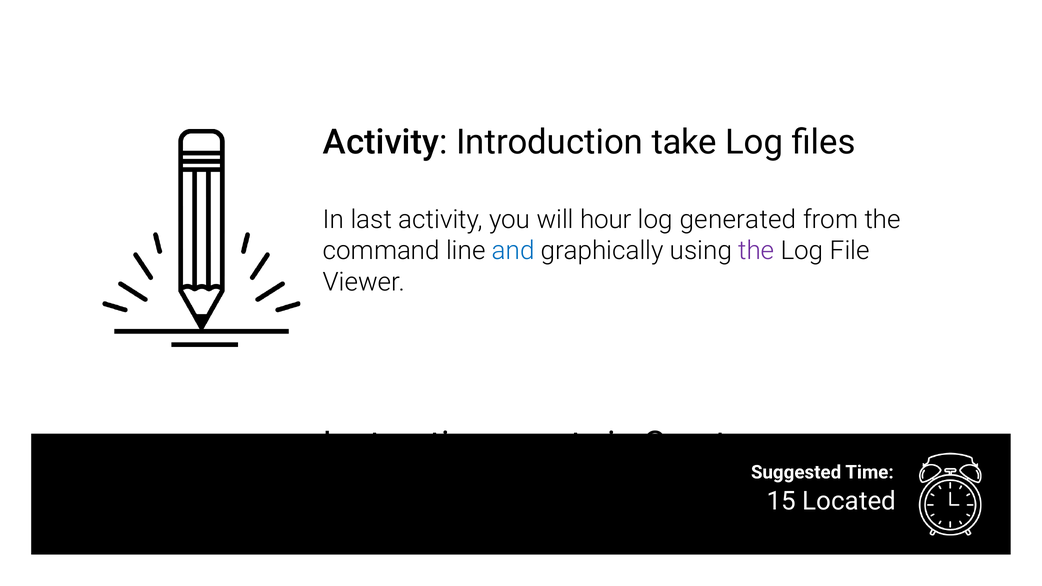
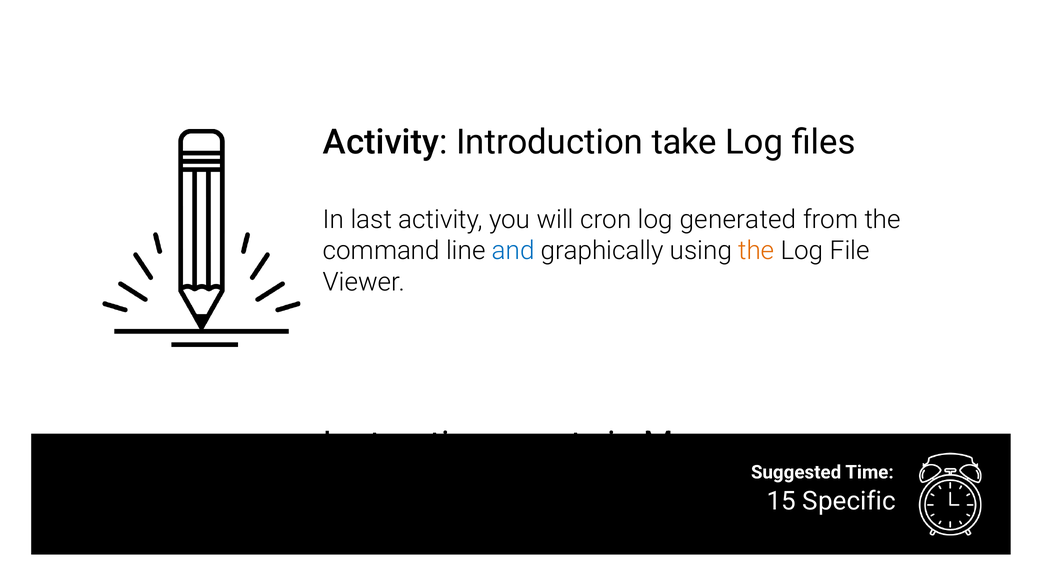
hour: hour -> cron
the at (756, 251) colour: purple -> orange
Creat: Creat -> Many
Located: Located -> Specific
